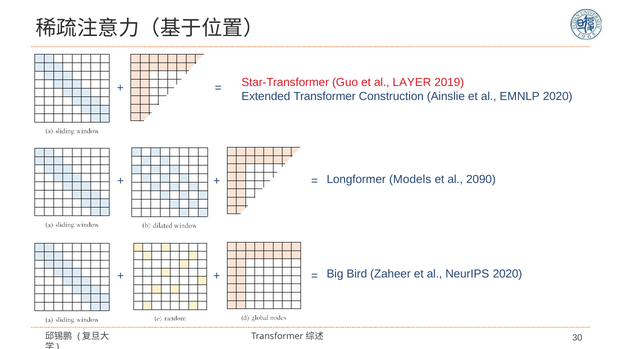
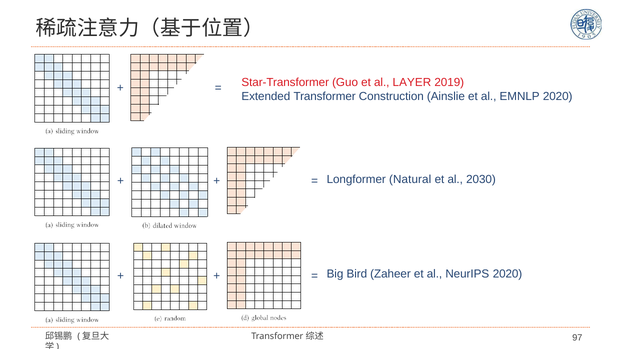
Models: Models -> Natural
2090: 2090 -> 2030
30: 30 -> 97
